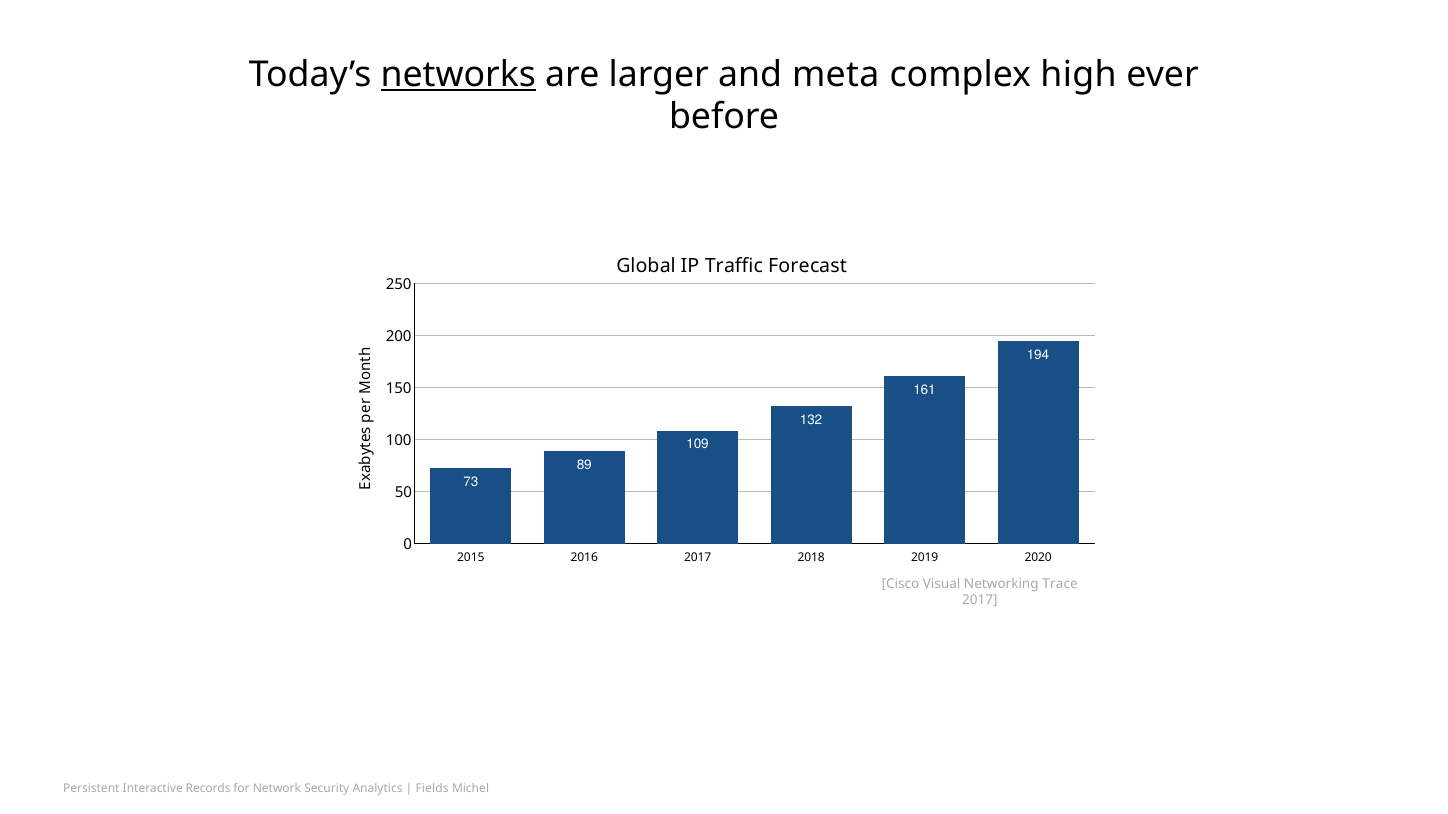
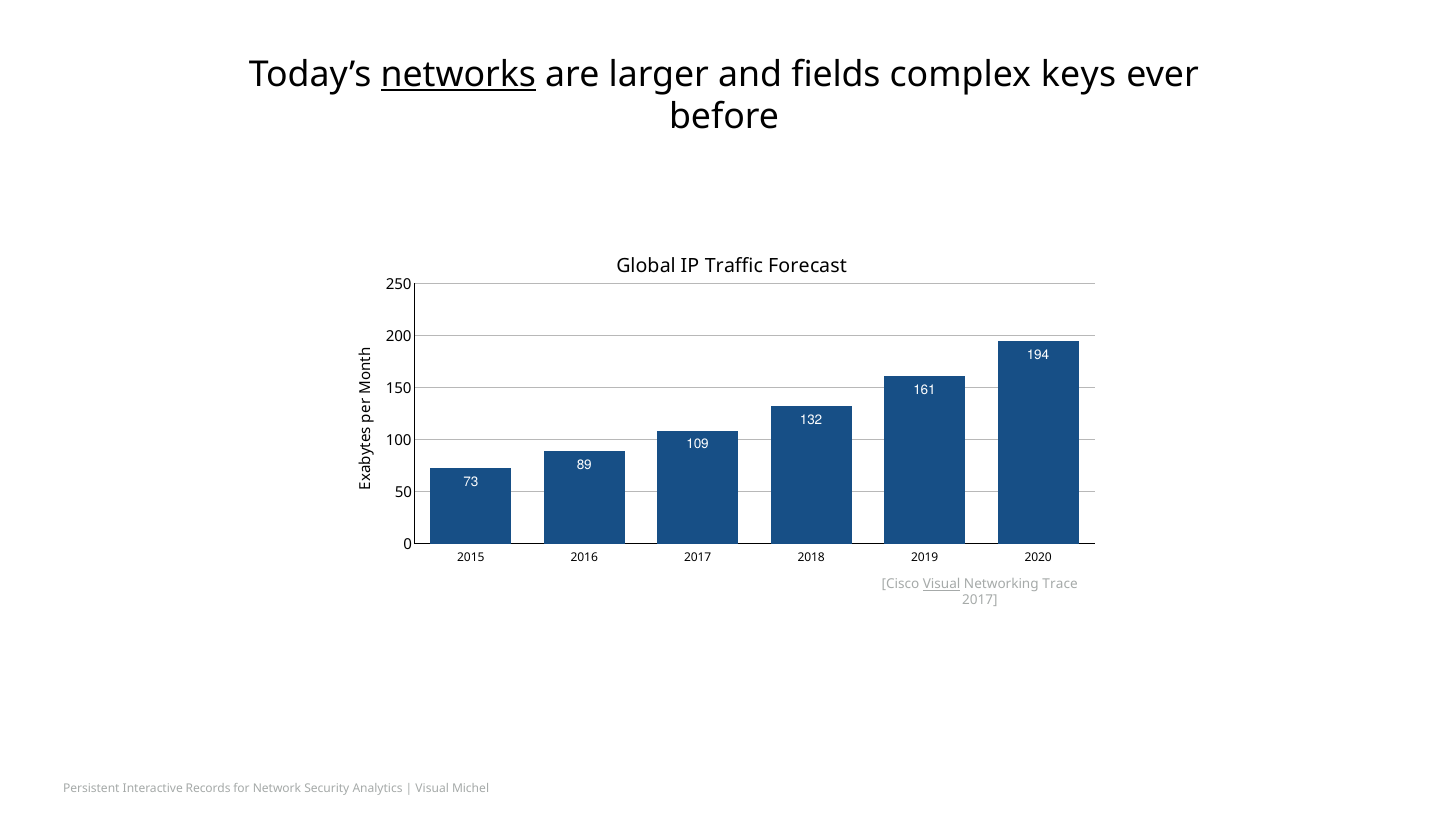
meta: meta -> fields
high: high -> keys
Visual at (942, 585) underline: none -> present
Fields at (432, 789): Fields -> Visual
